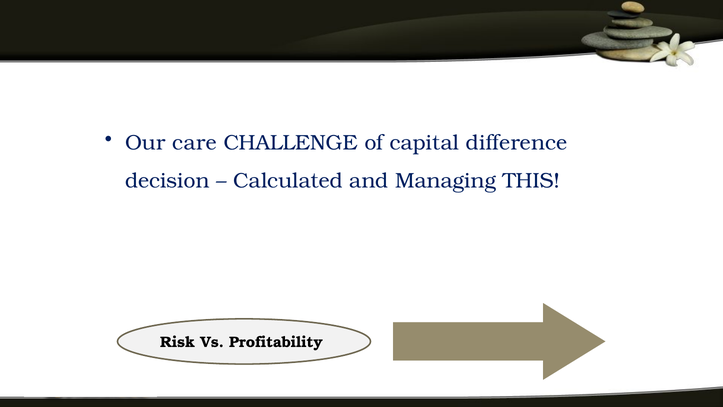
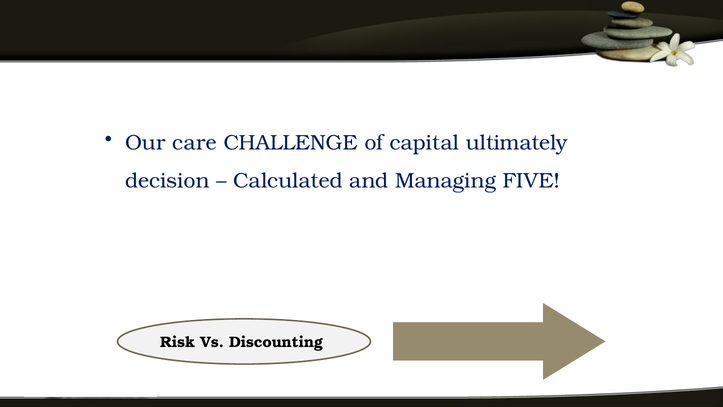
difference: difference -> ultimately
THIS: THIS -> FIVE
Profitability: Profitability -> Discounting
